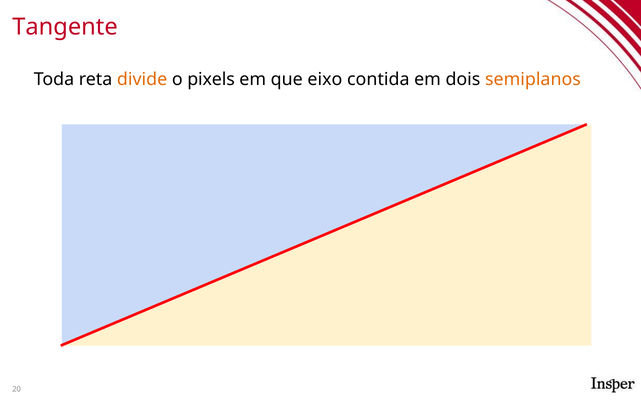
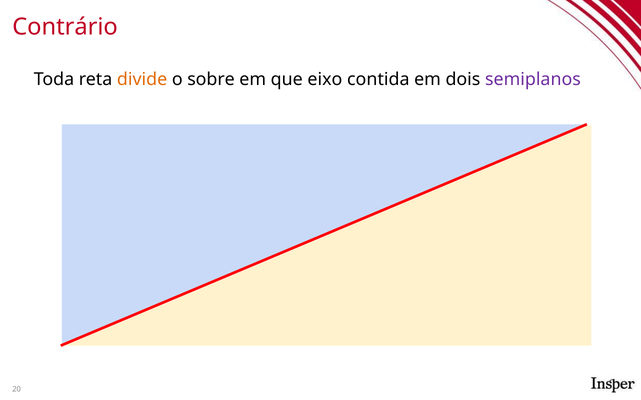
Tangente: Tangente -> Contrário
pixels: pixels -> sobre
semiplanos colour: orange -> purple
